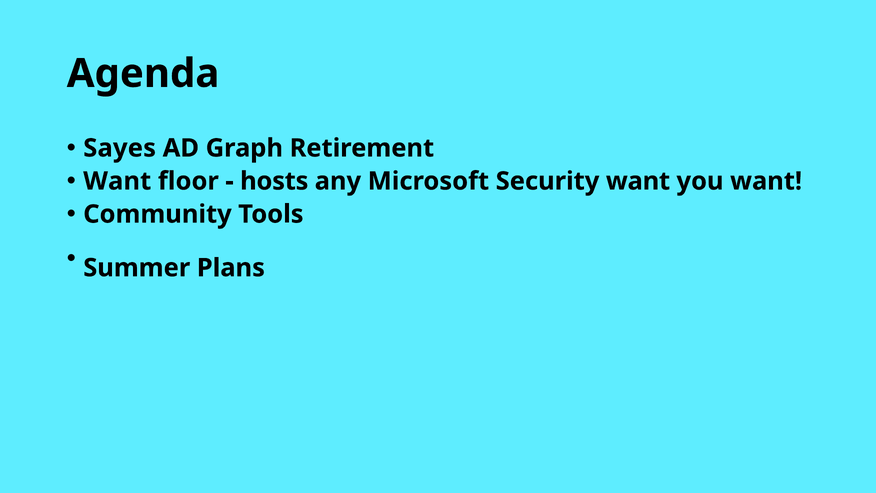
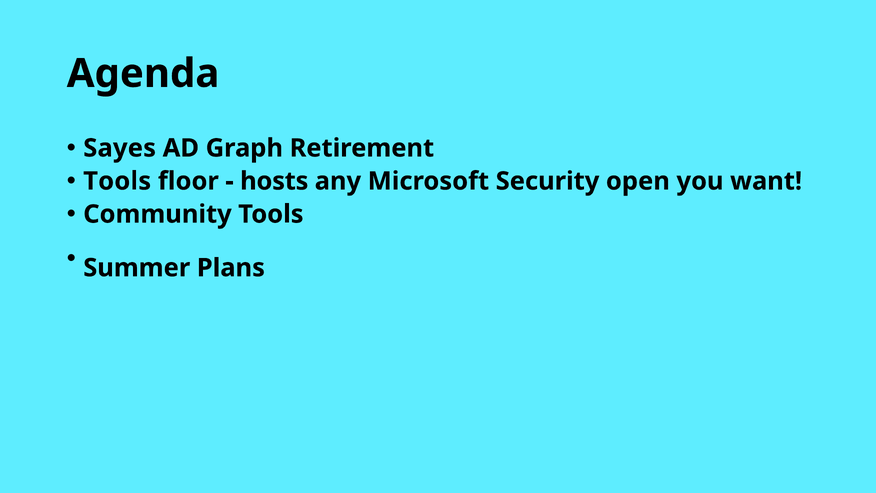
Want at (117, 181): Want -> Tools
Security want: want -> open
